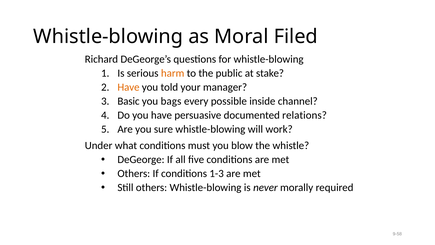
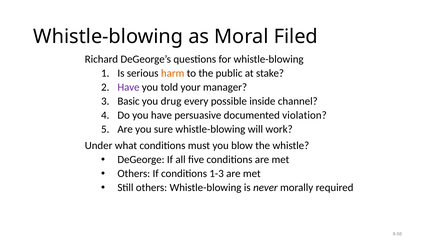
Have at (128, 87) colour: orange -> purple
bags: bags -> drug
relations: relations -> violation
